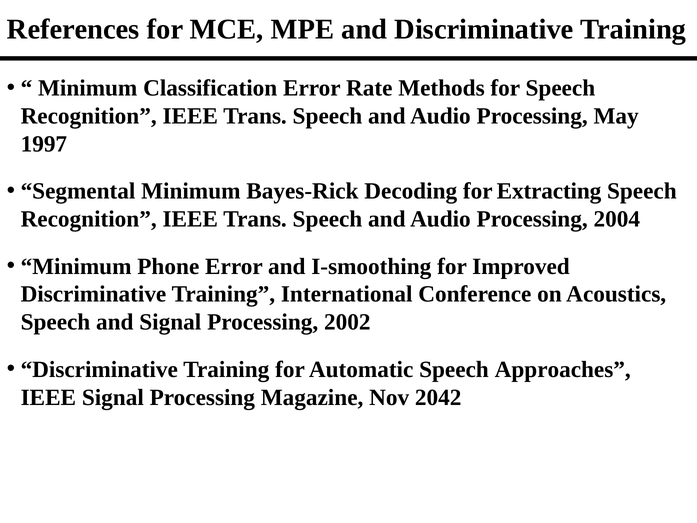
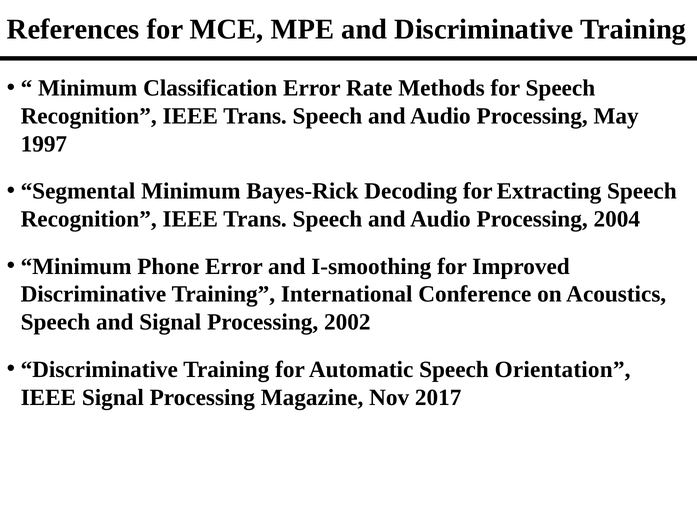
Approaches: Approaches -> Orientation
2042: 2042 -> 2017
